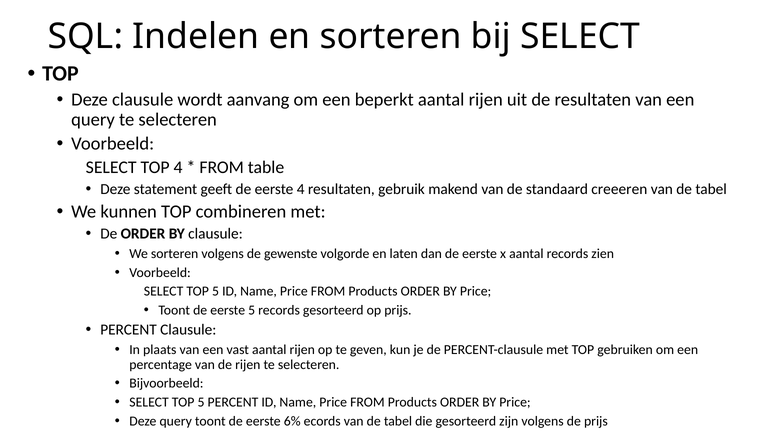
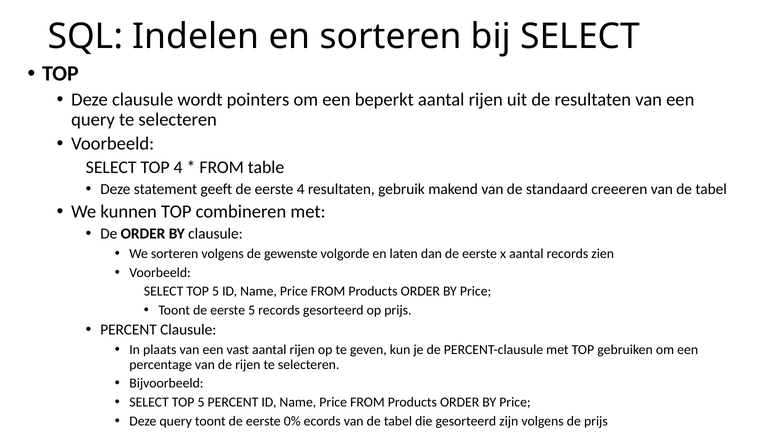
aanvang: aanvang -> pointers
6%: 6% -> 0%
